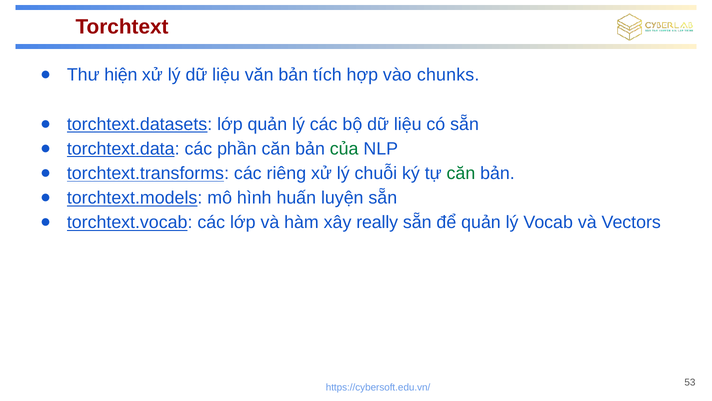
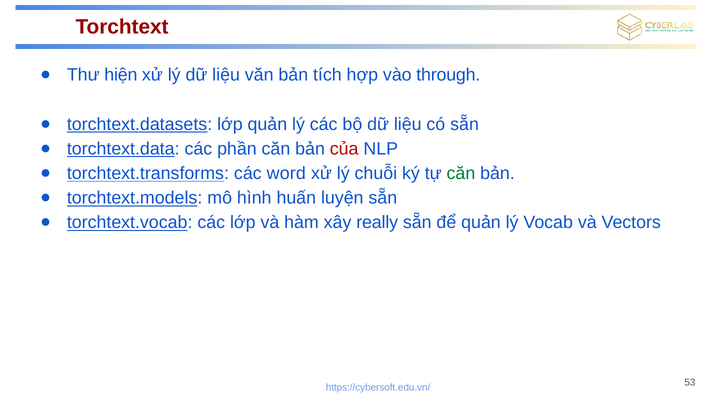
chunks: chunks -> through
của colour: green -> red
riêng: riêng -> word
